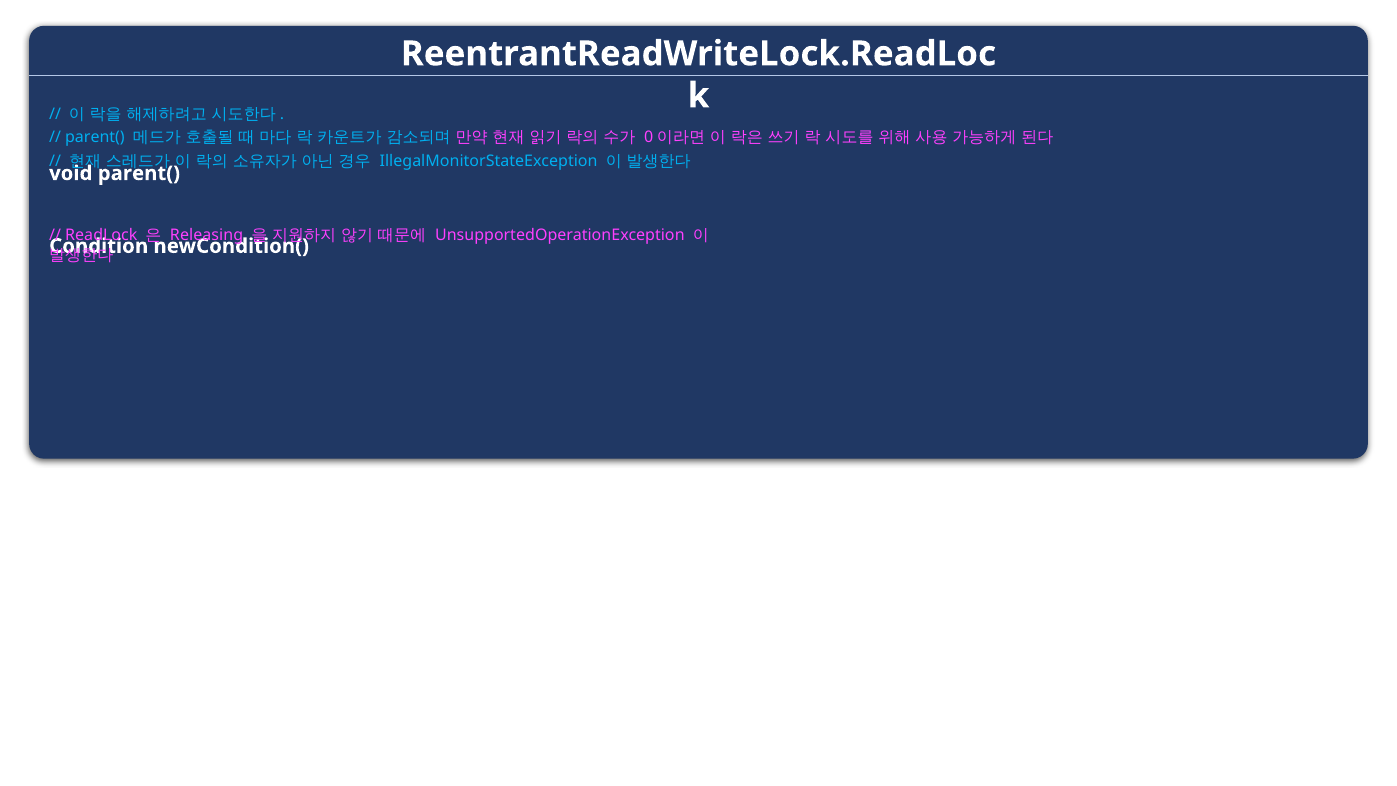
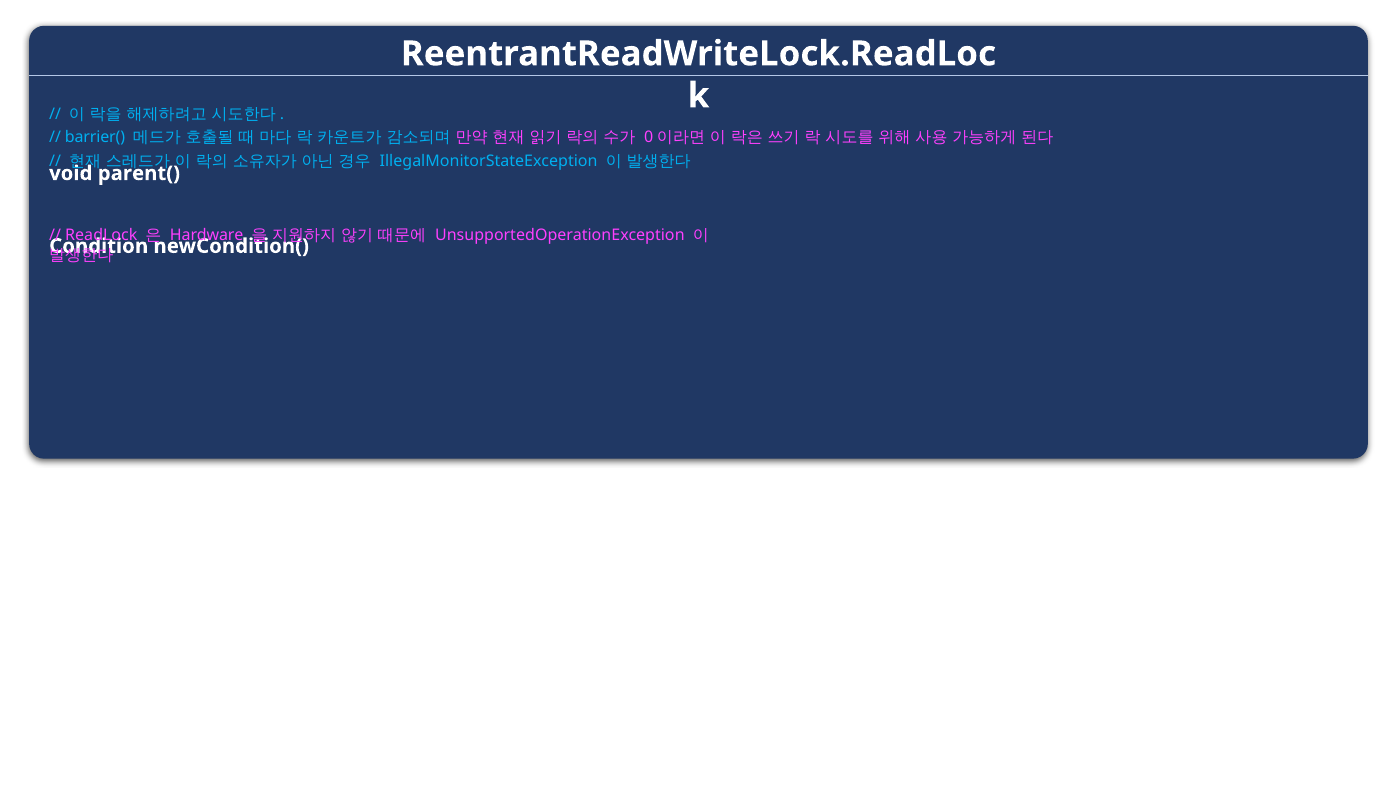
parent( at (95, 138): parent( -> barrier(
Releasing: Releasing -> Hardware
